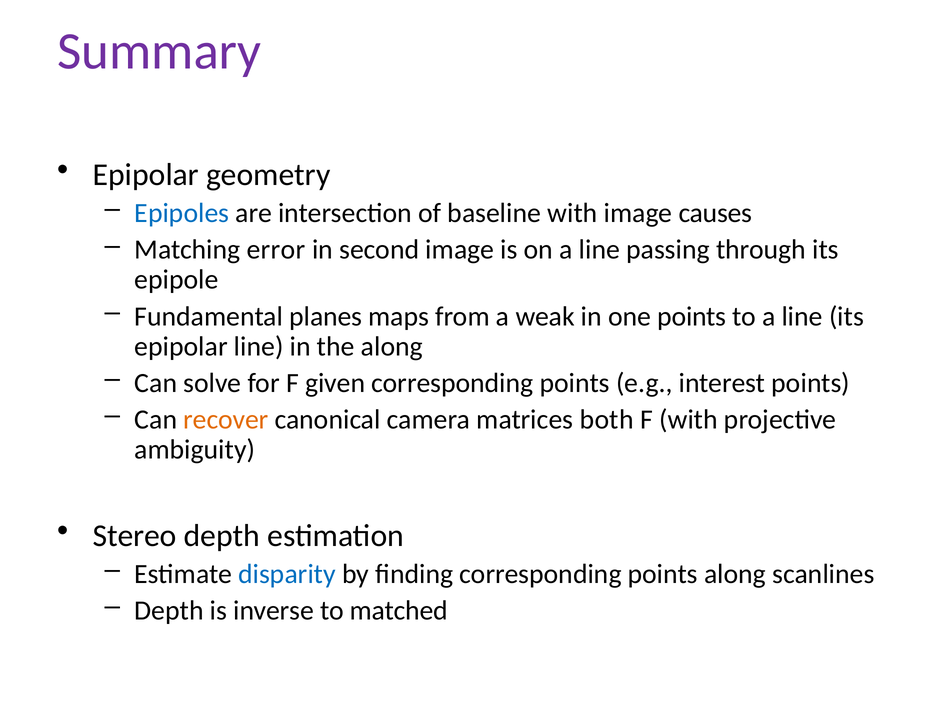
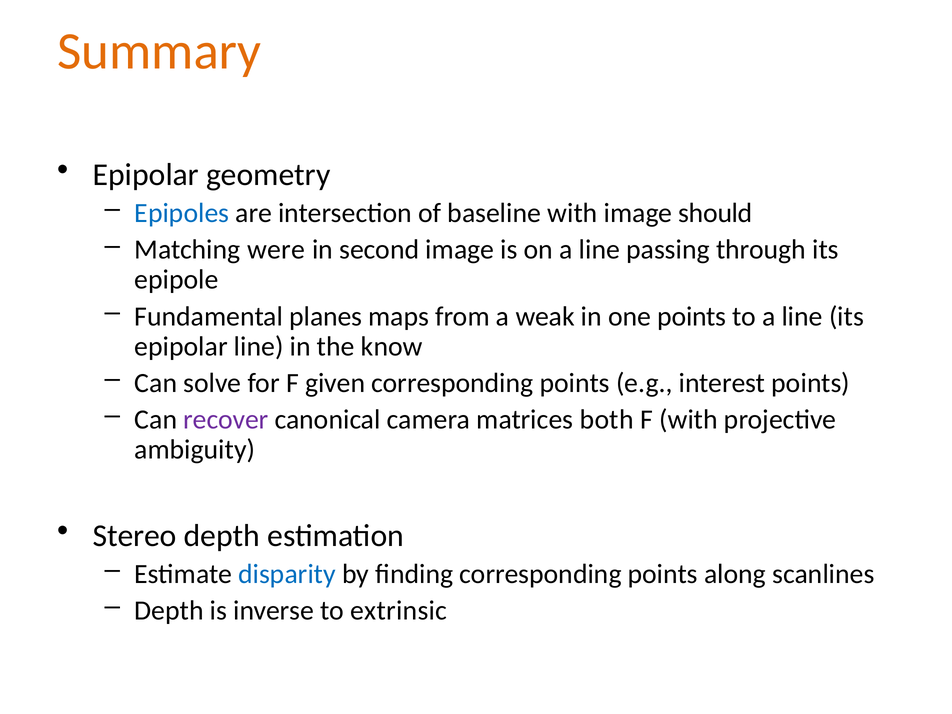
Summary colour: purple -> orange
causes: causes -> should
error: error -> were
the along: along -> know
recover colour: orange -> purple
matched: matched -> extrinsic
